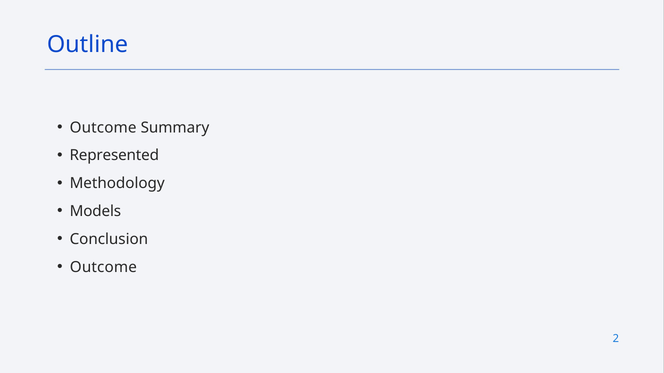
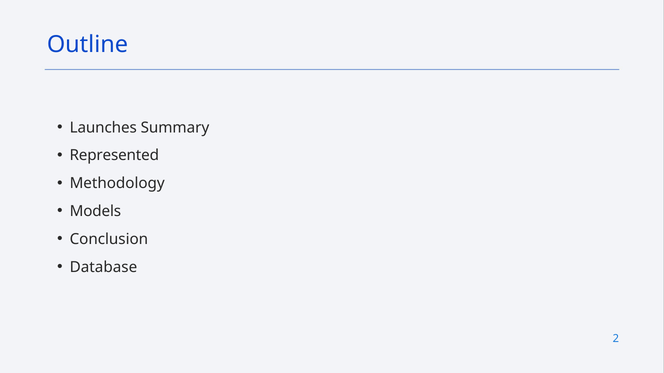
Outcome at (103, 128): Outcome -> Launches
Outcome at (103, 267): Outcome -> Database
